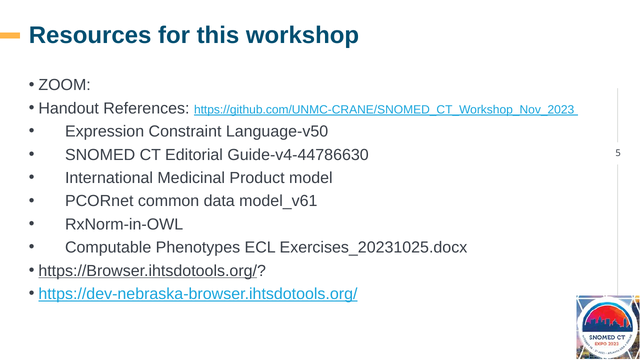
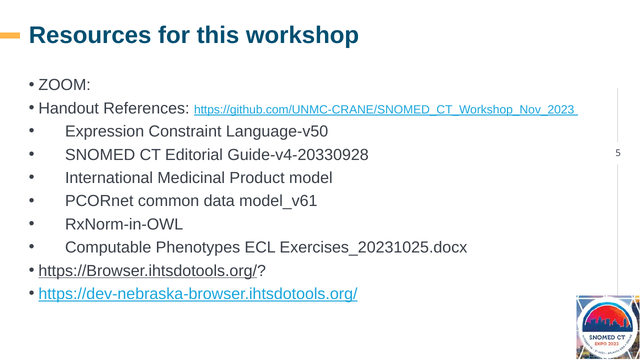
Guide-v4-44786630: Guide-v4-44786630 -> Guide-v4-20330928
